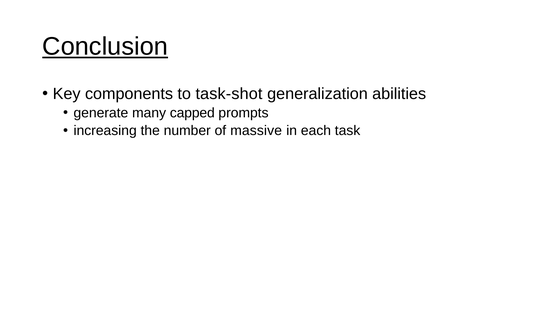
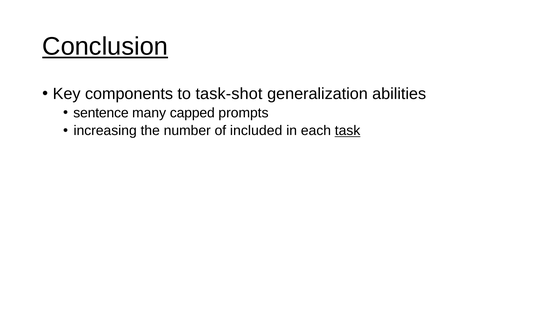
generate: generate -> sentence
massive: massive -> included
task underline: none -> present
